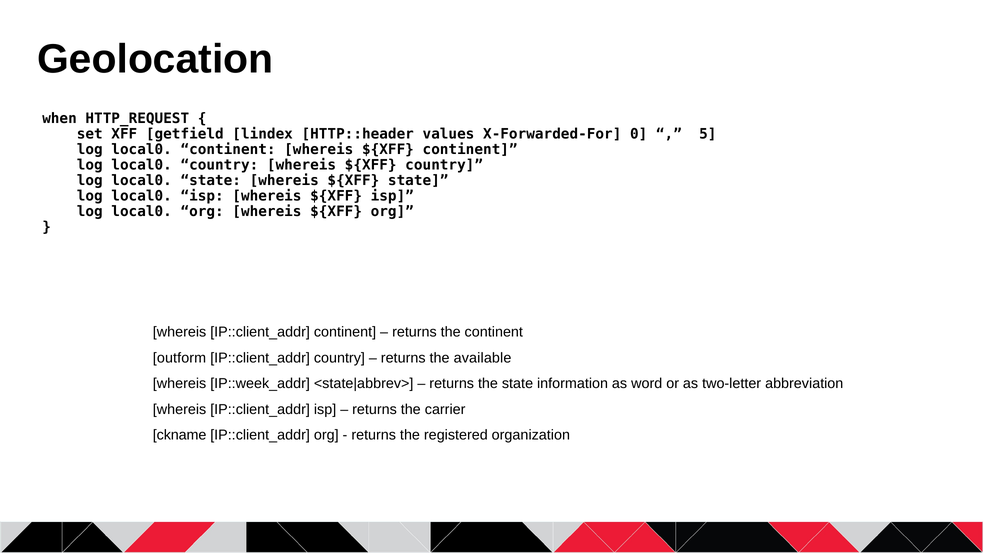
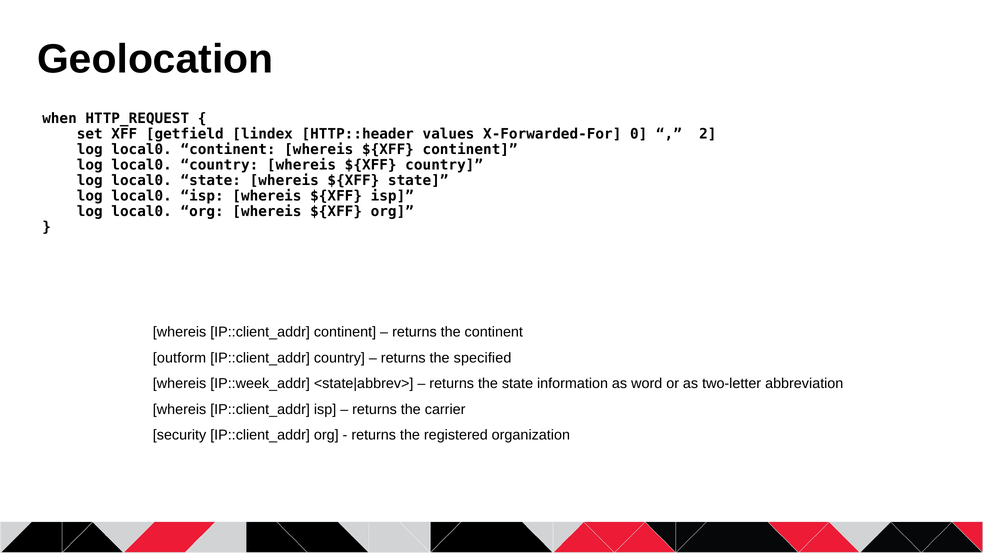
5: 5 -> 2
available: available -> specified
ckname: ckname -> security
